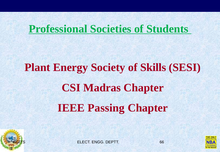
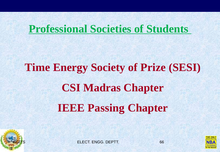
Plant: Plant -> Time
Skills: Skills -> Prize
